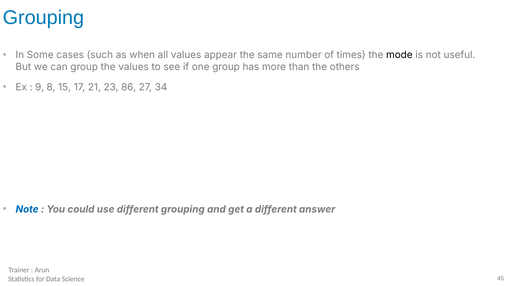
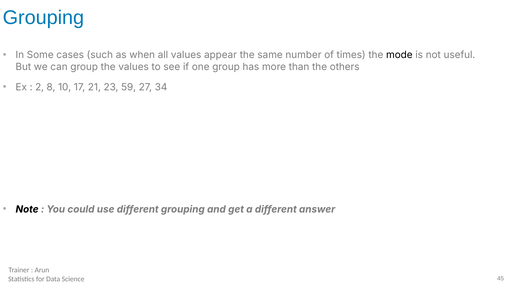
9: 9 -> 2
15: 15 -> 10
86: 86 -> 59
Note colour: blue -> black
